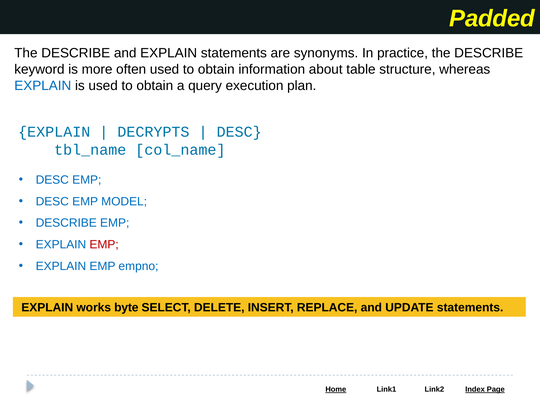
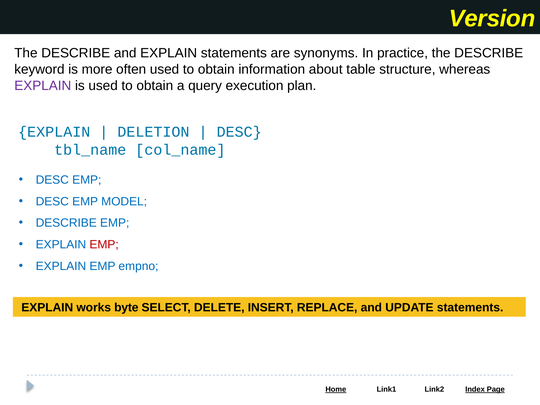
Padded: Padded -> Version
EXPLAIN at (43, 86) colour: blue -> purple
DECRYPTS: DECRYPTS -> DELETION
